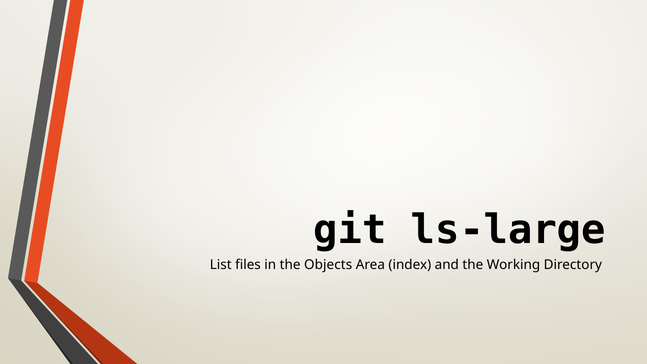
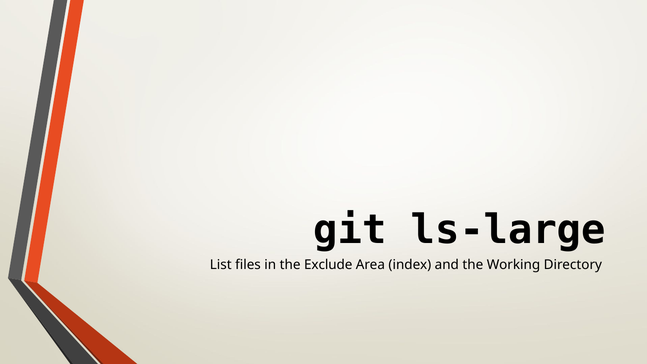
Objects: Objects -> Exclude
